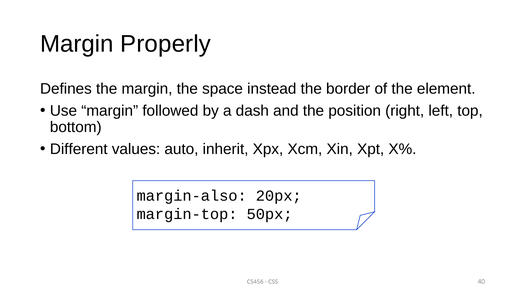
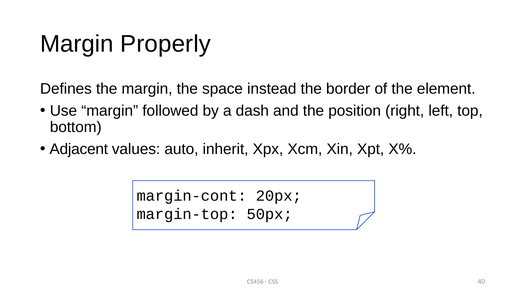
Different: Different -> Adjacent
margin-also: margin-also -> margin-cont
